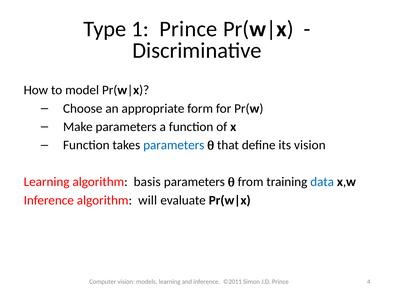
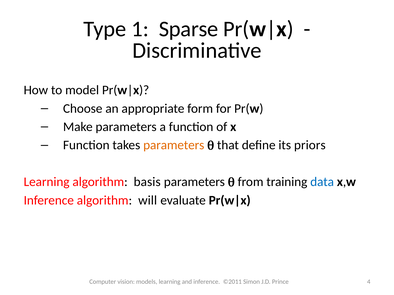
1 Prince: Prince -> Sparse
parameters at (174, 145) colour: blue -> orange
its vision: vision -> priors
